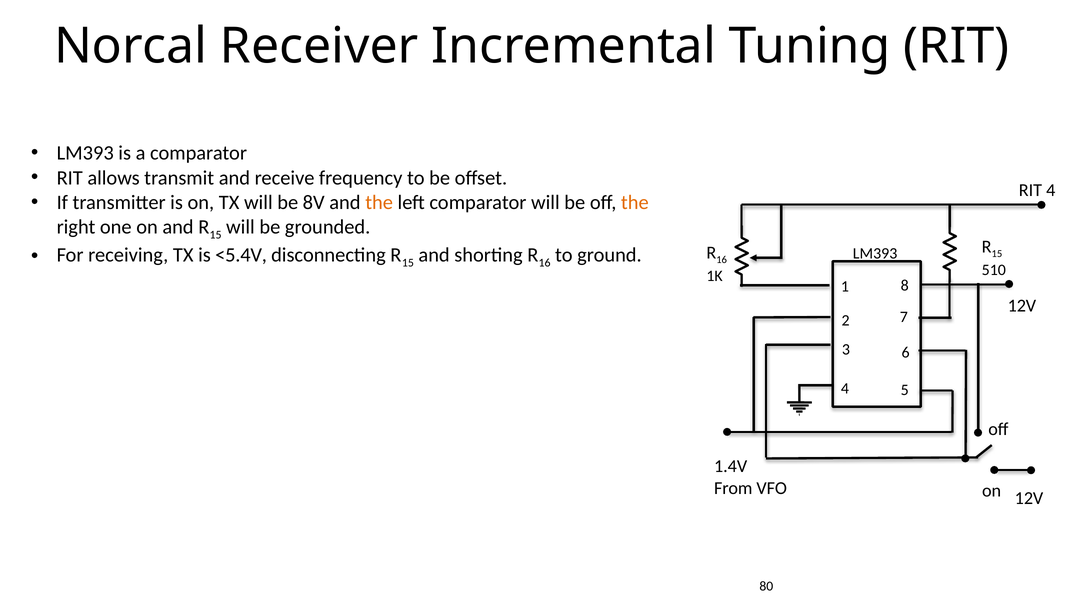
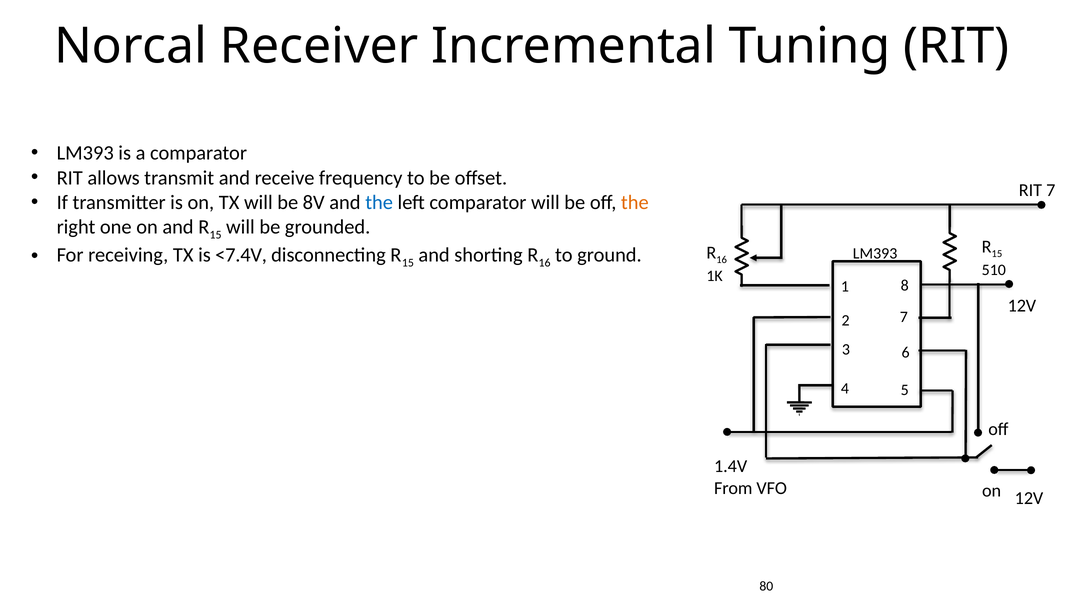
RIT 4: 4 -> 7
the at (379, 202) colour: orange -> blue
<5.4V: <5.4V -> <7.4V
